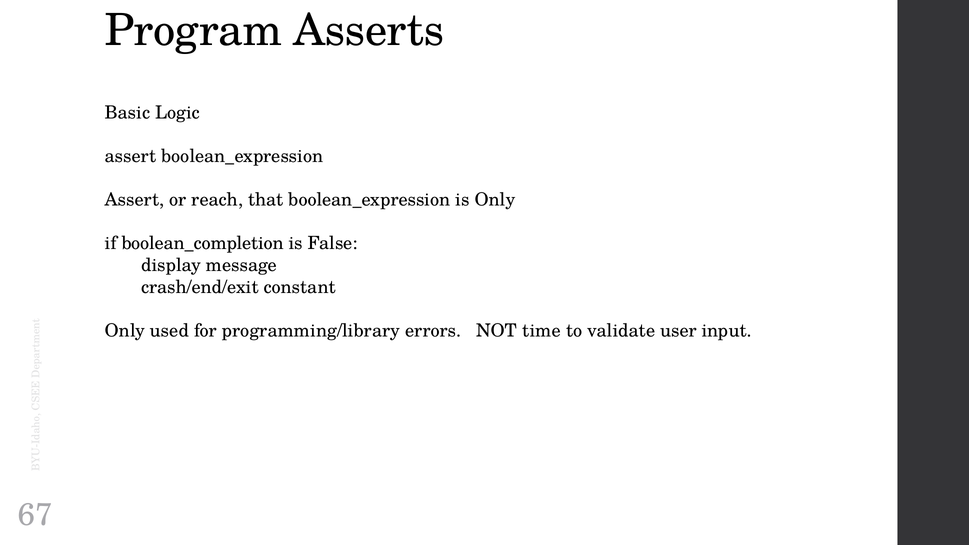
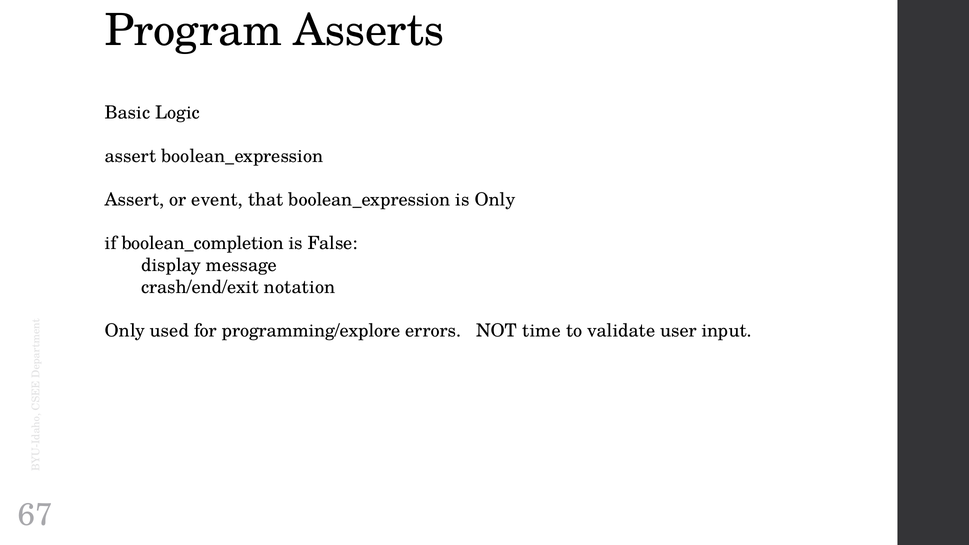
reach: reach -> event
constant: constant -> notation
programming/library: programming/library -> programming/explore
